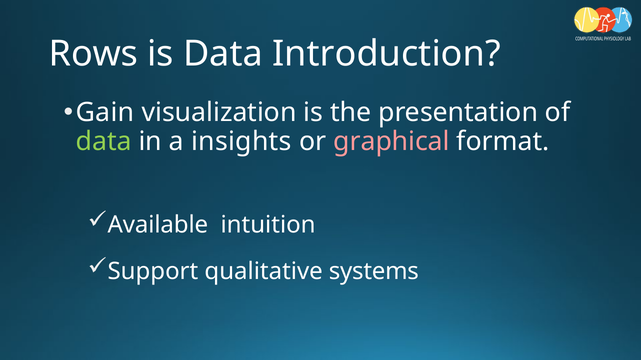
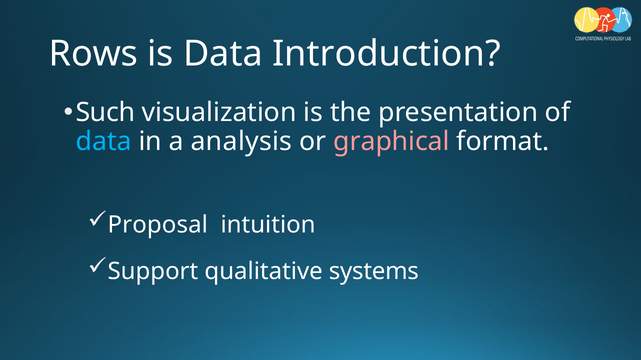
Gain: Gain -> Such
data at (104, 141) colour: light green -> light blue
insights: insights -> analysis
Available: Available -> Proposal
